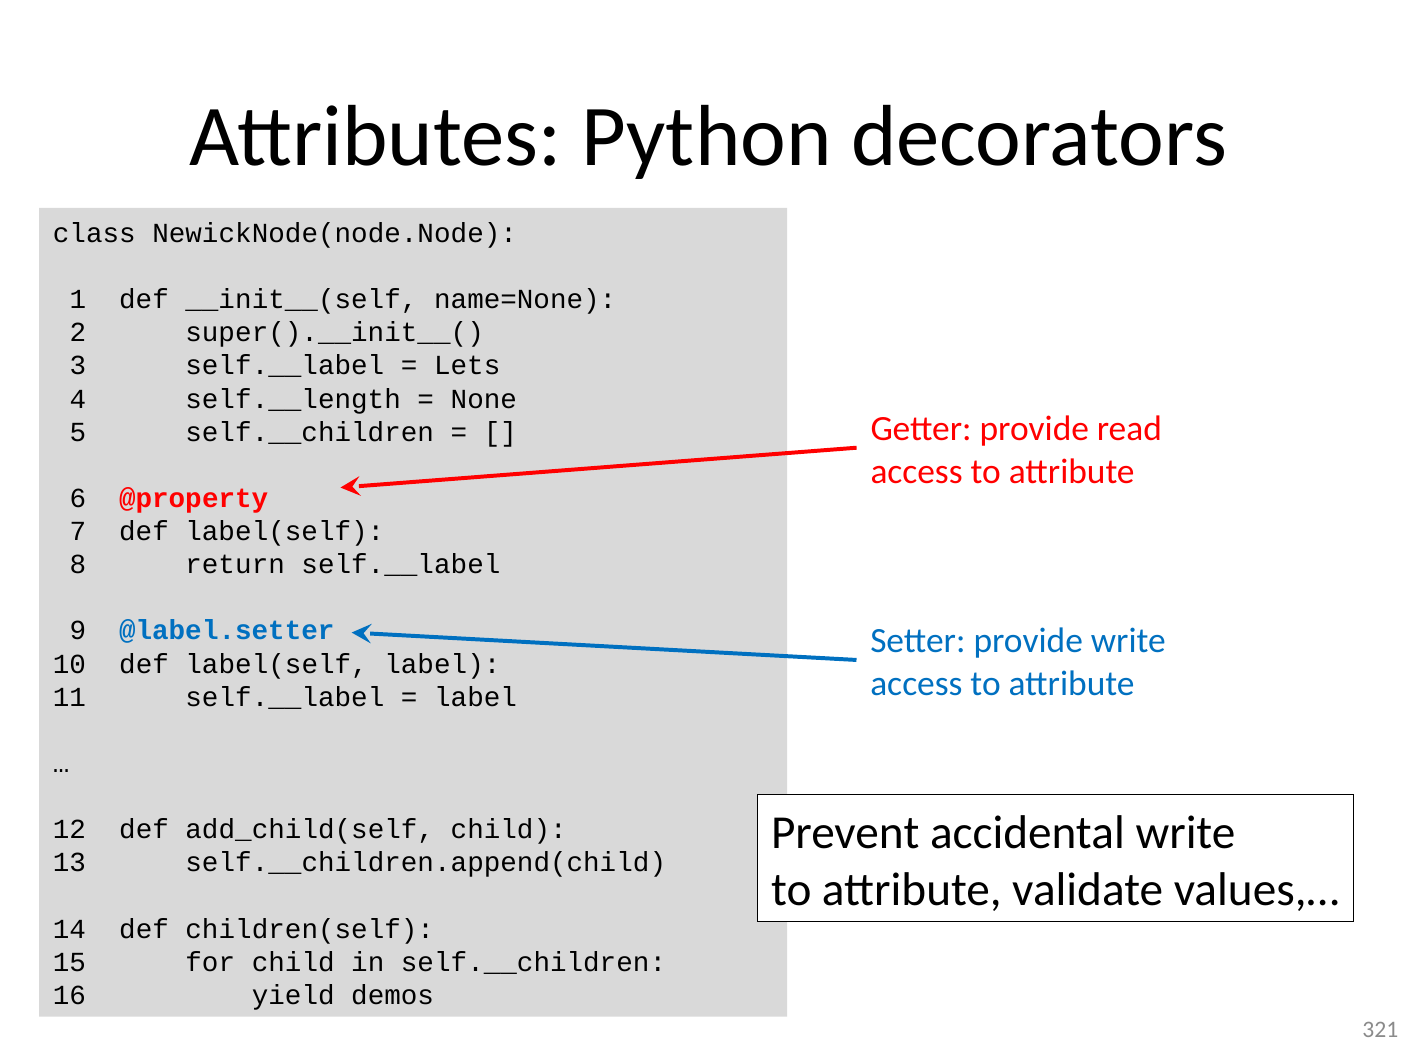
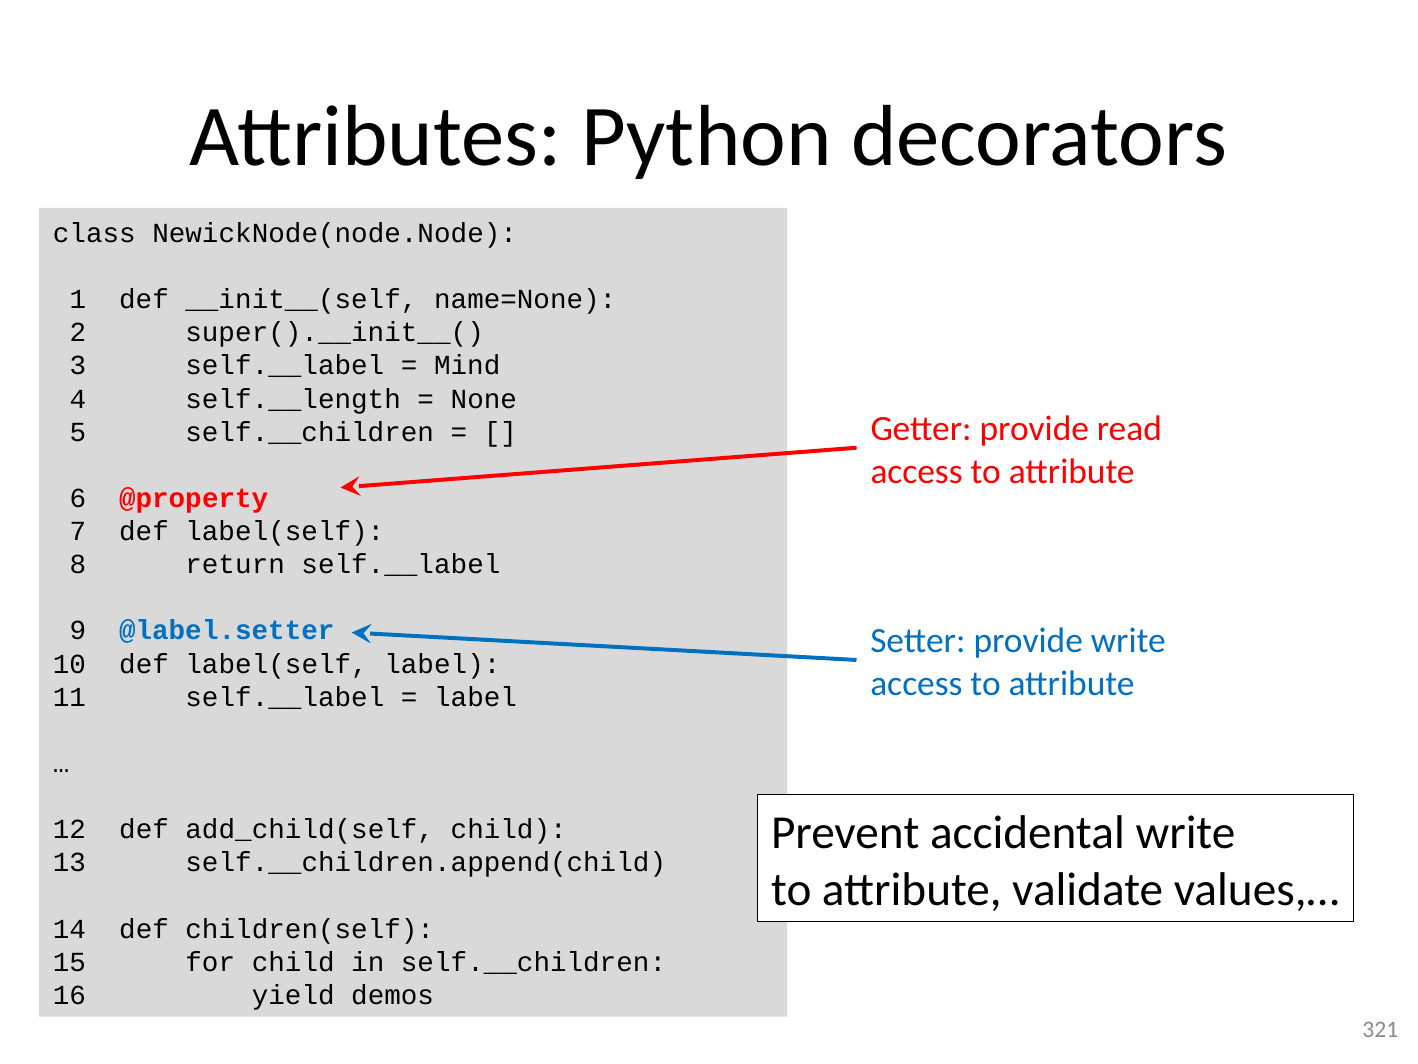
Lets: Lets -> Mind
